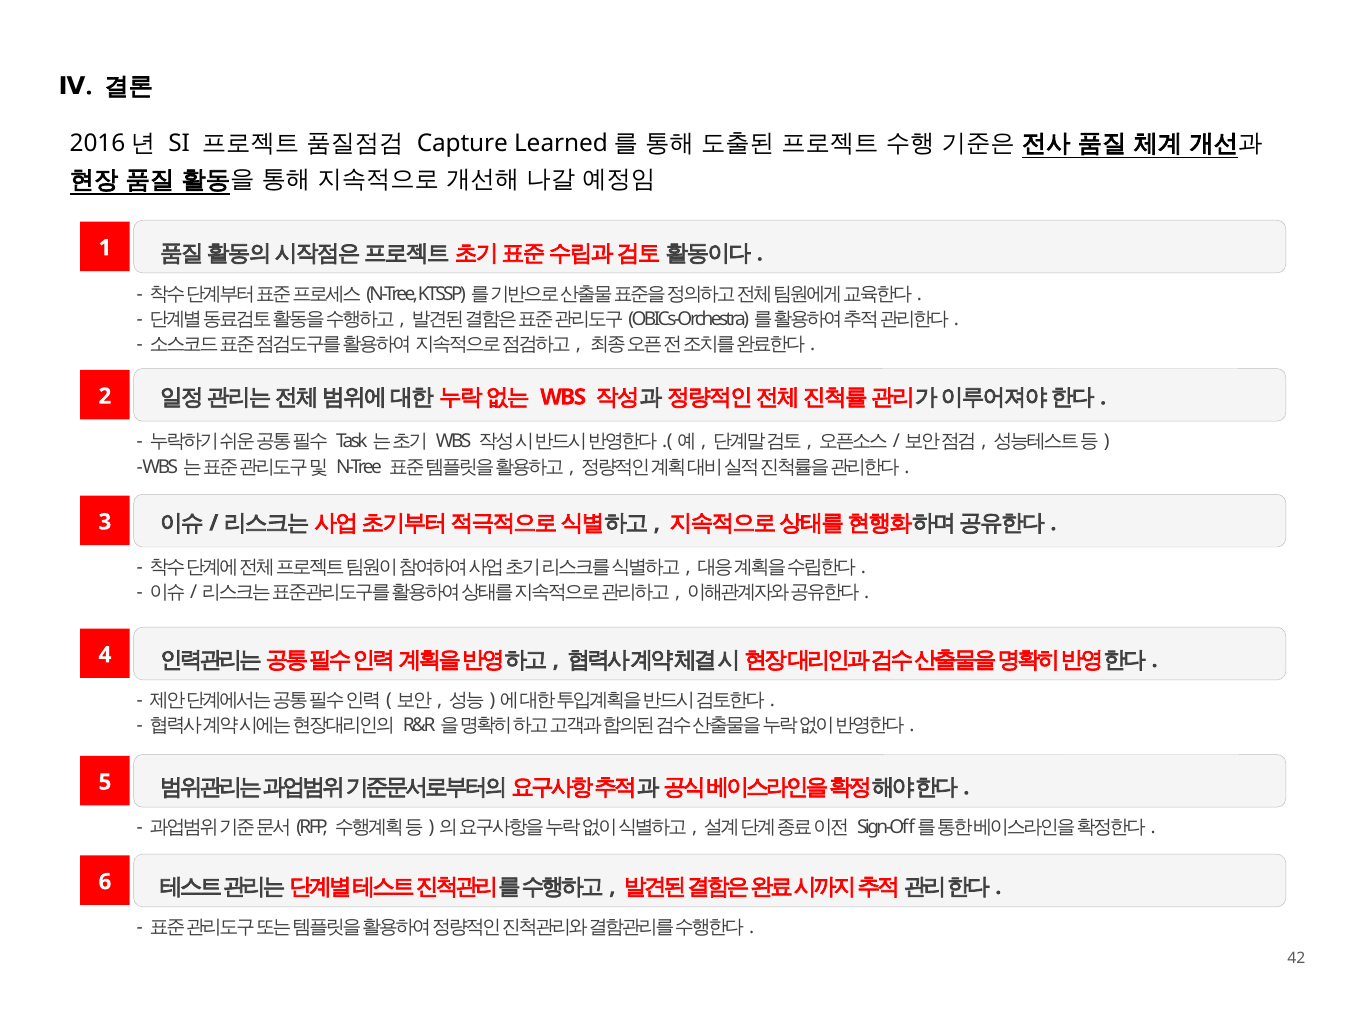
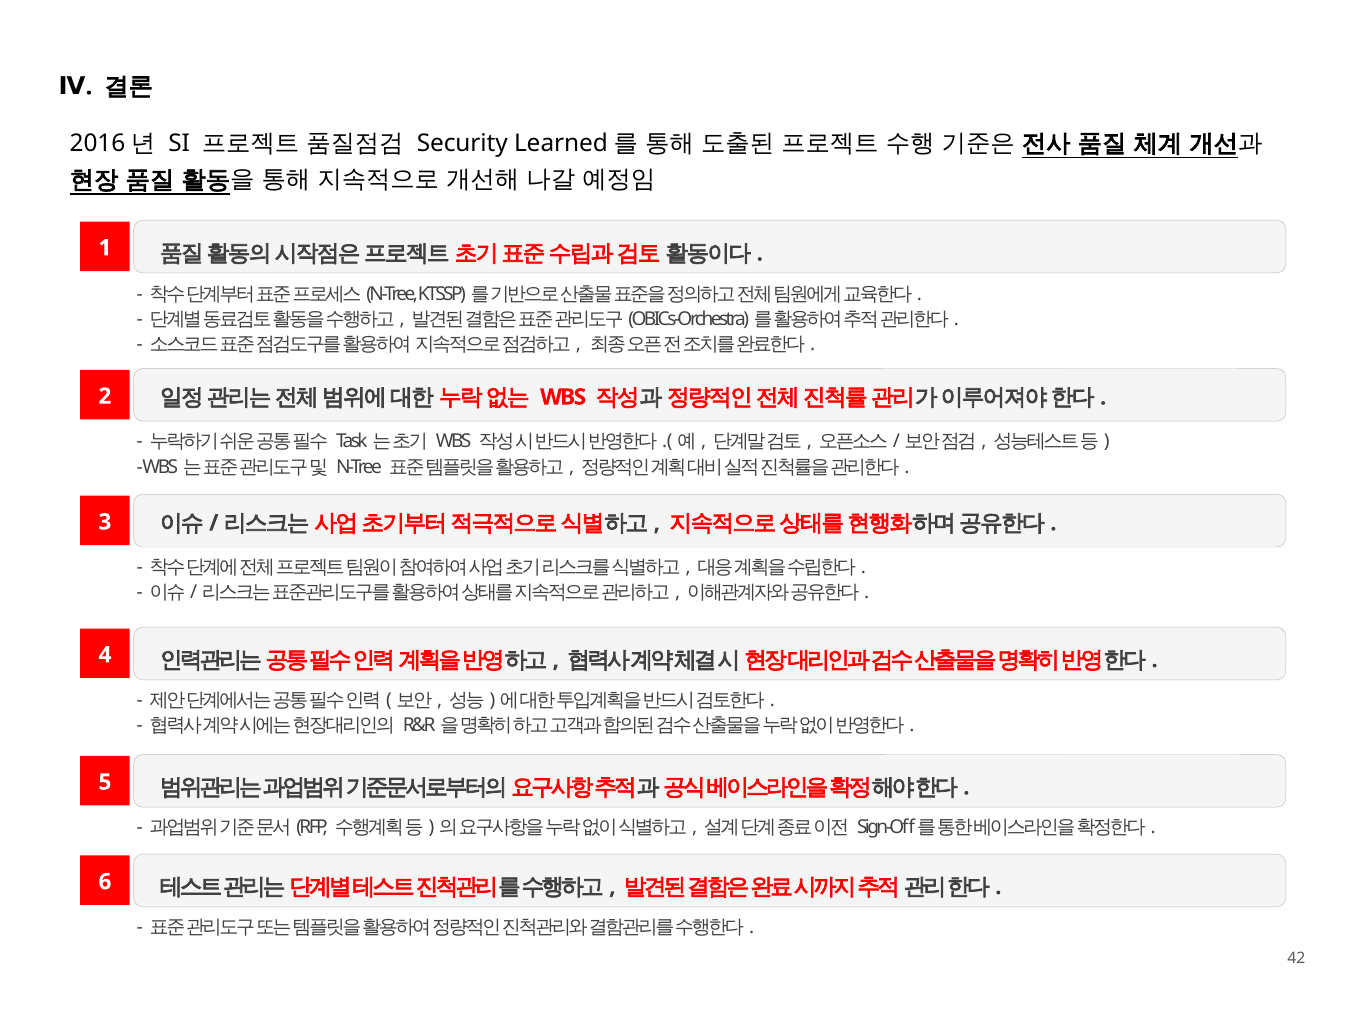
Capture: Capture -> Security
